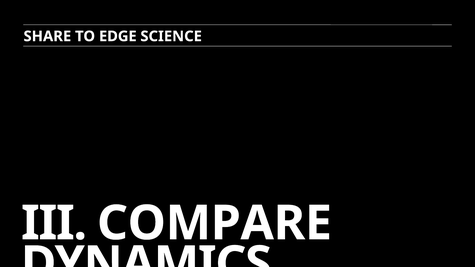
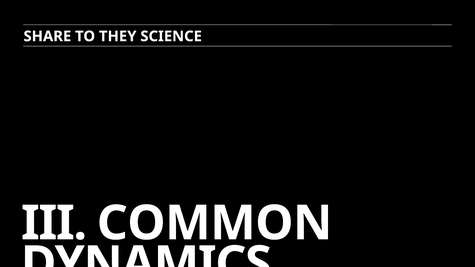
EDGE: EDGE -> THEY
COMPARE: COMPARE -> COMMON
